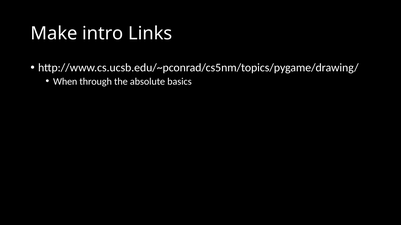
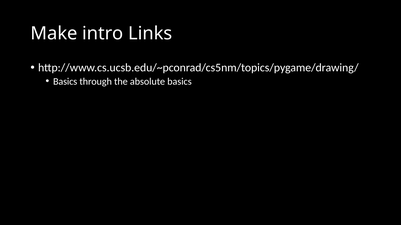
When at (65, 82): When -> Basics
